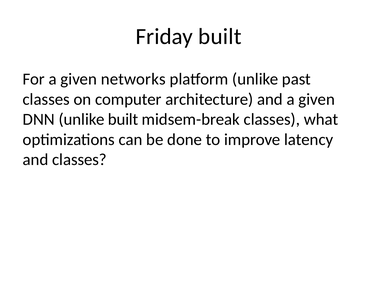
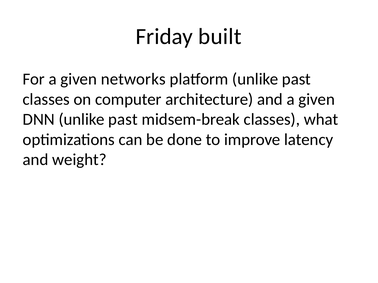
DNN unlike built: built -> past
and classes: classes -> weight
